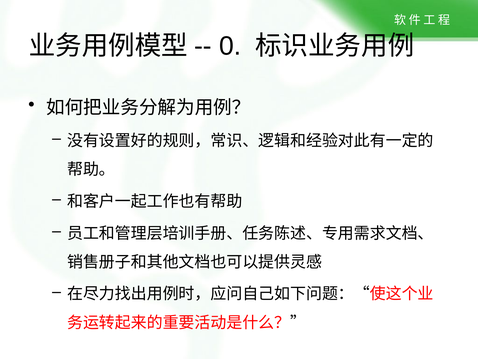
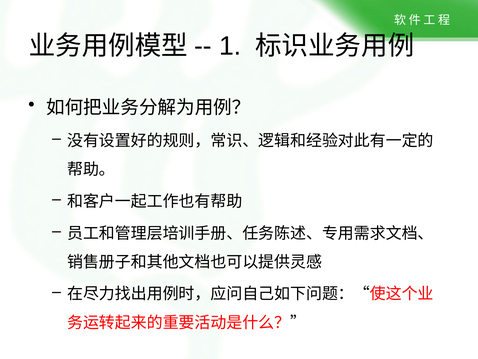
0: 0 -> 1
